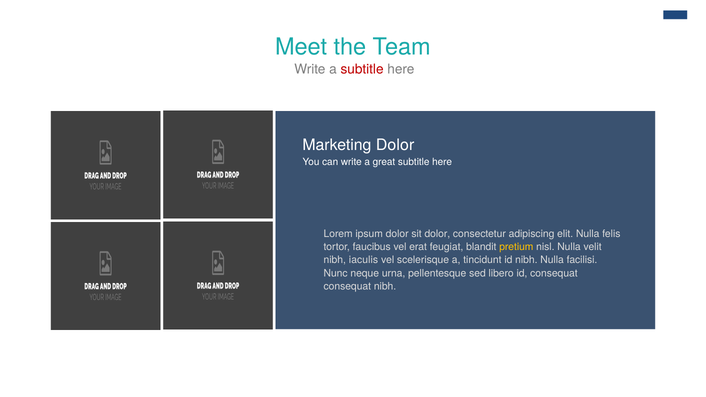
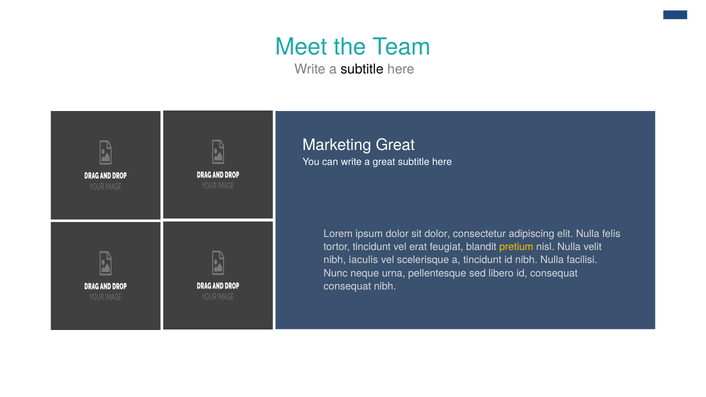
subtitle at (362, 69) colour: red -> black
Marketing Dolor: Dolor -> Great
tortor faucibus: faucibus -> tincidunt
